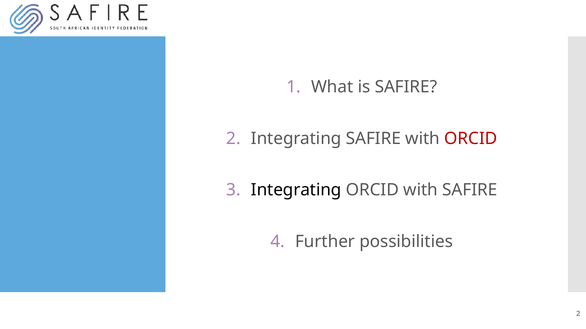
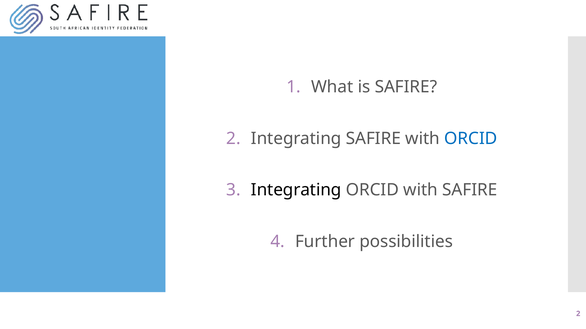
ORCID at (471, 139) colour: red -> blue
